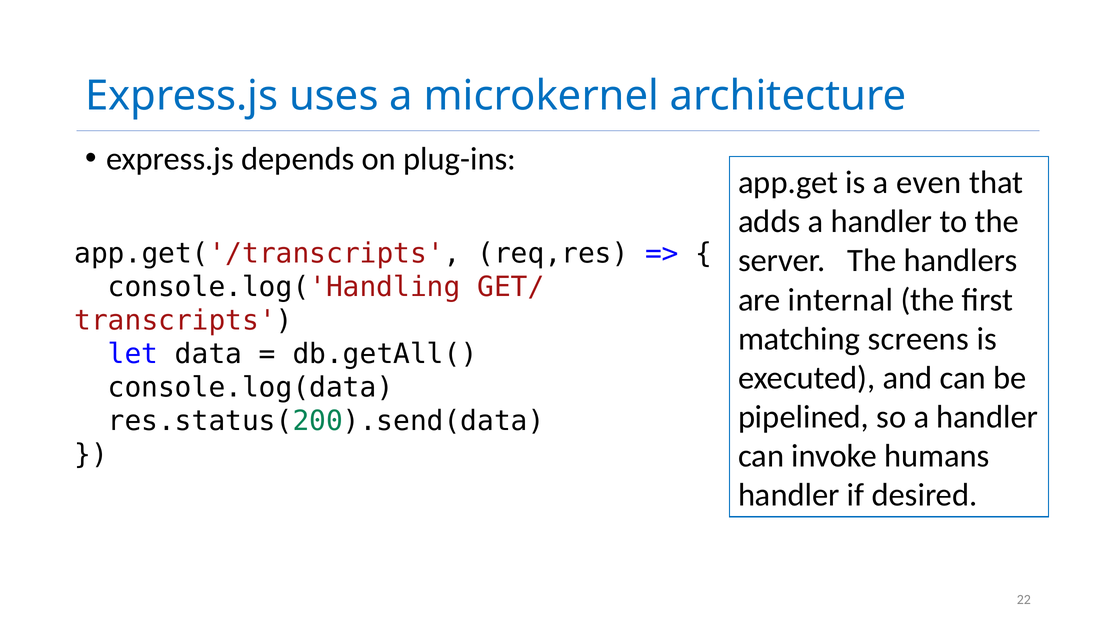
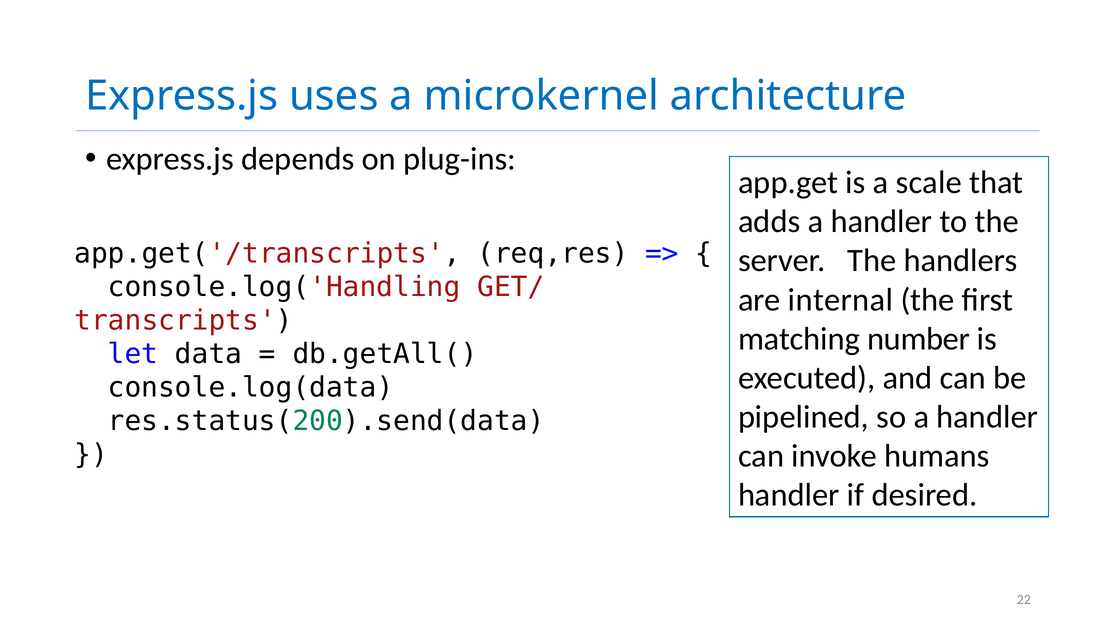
even: even -> scale
screens: screens -> number
